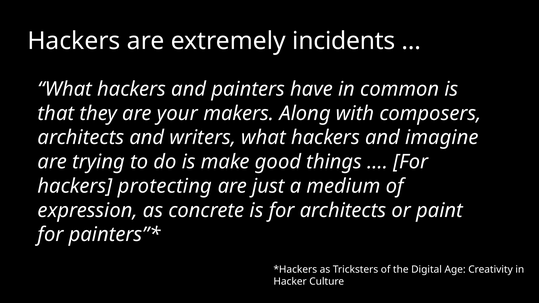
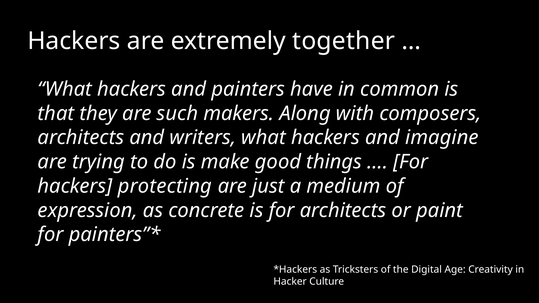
incidents: incidents -> together
your: your -> such
